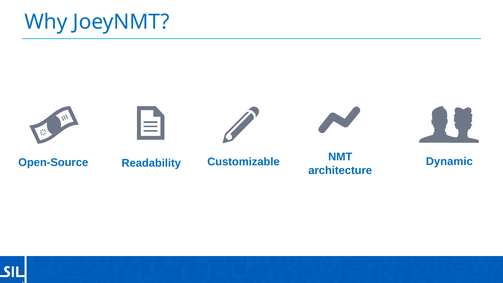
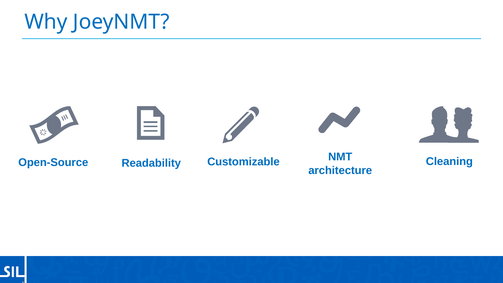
Dynamic: Dynamic -> Cleaning
